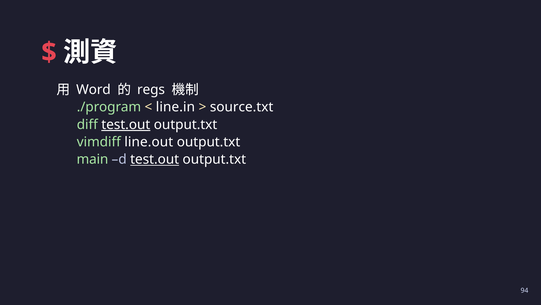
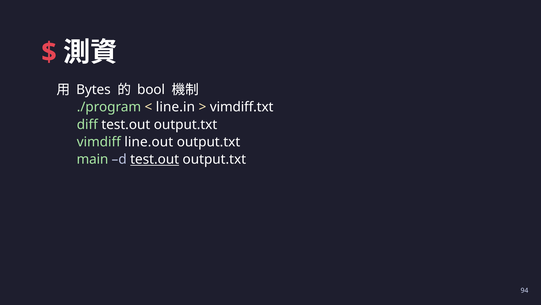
Word: Word -> Bytes
regs: regs -> bool
source.txt: source.txt -> vimdiff.txt
test.out at (126, 124) underline: present -> none
